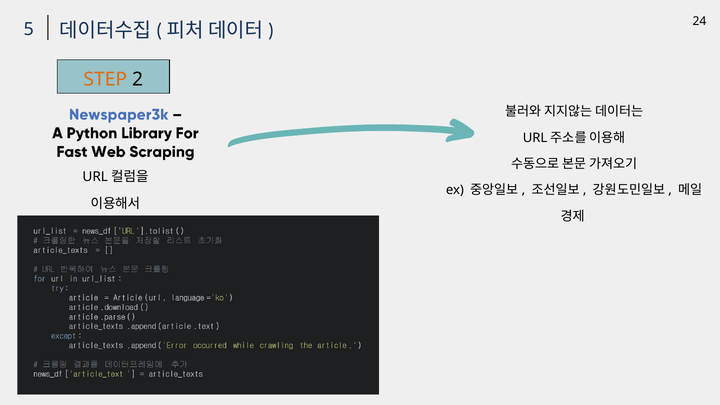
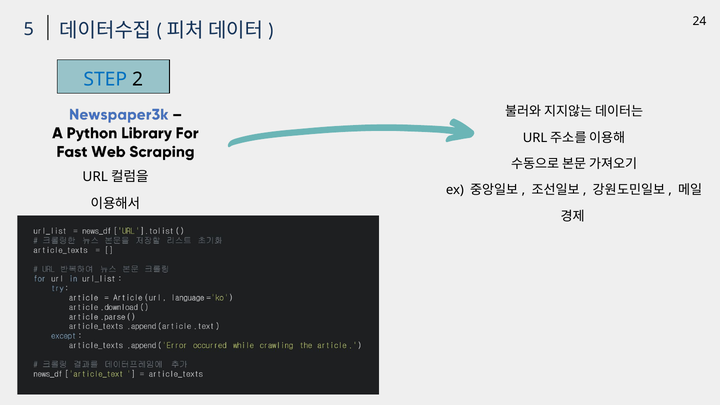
STEP colour: orange -> blue
